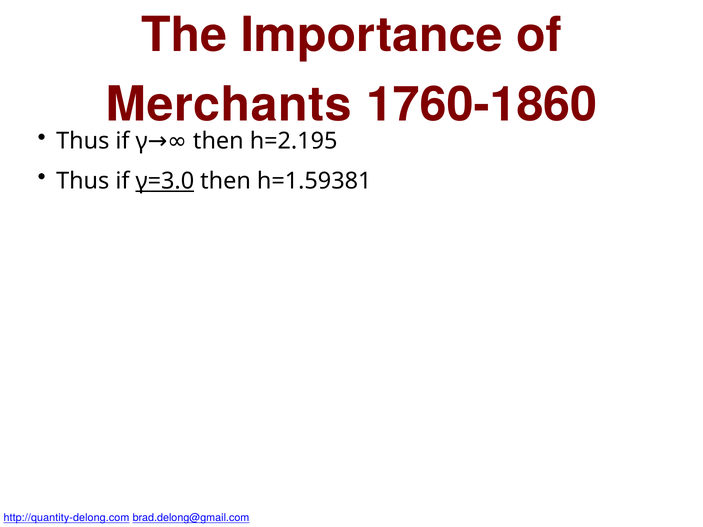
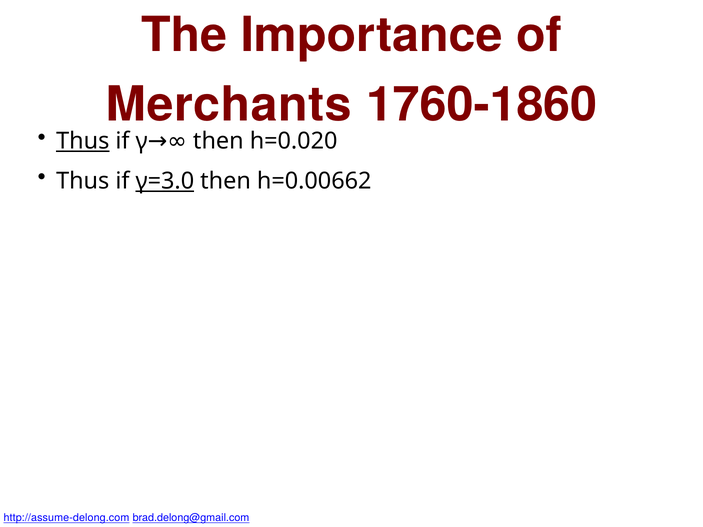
Thus at (83, 141) underline: none -> present
h=2.195: h=2.195 -> h=0.020
h=1.59381: h=1.59381 -> h=0.00662
http://quantity-delong.com: http://quantity-delong.com -> http://assume-delong.com
